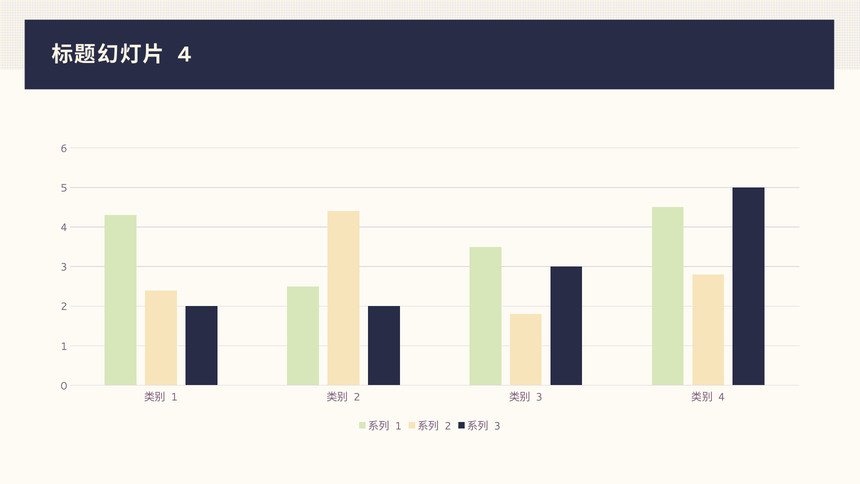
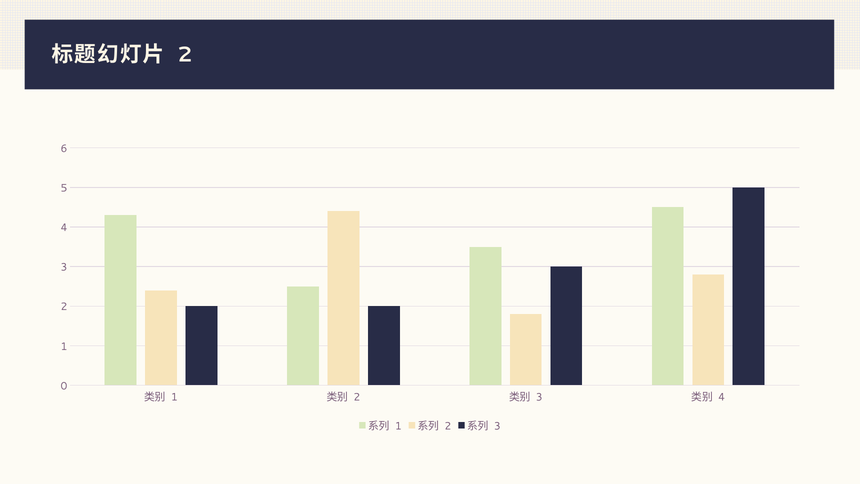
4 at (185, 55): 4 -> 2
